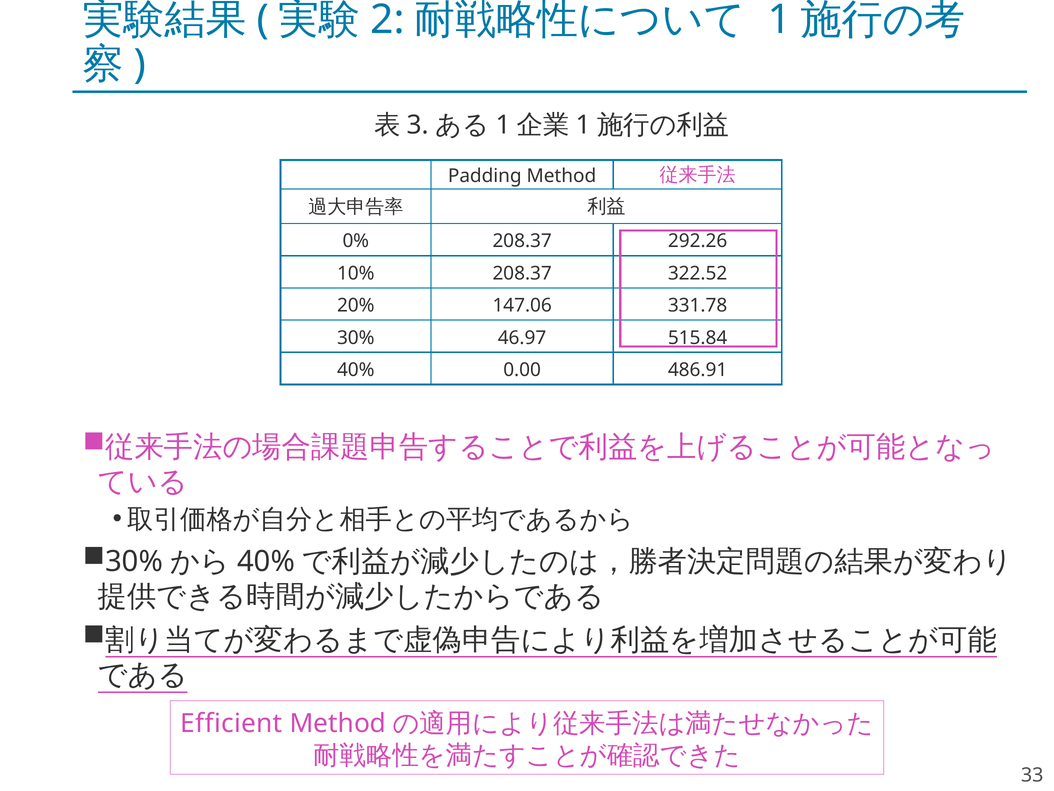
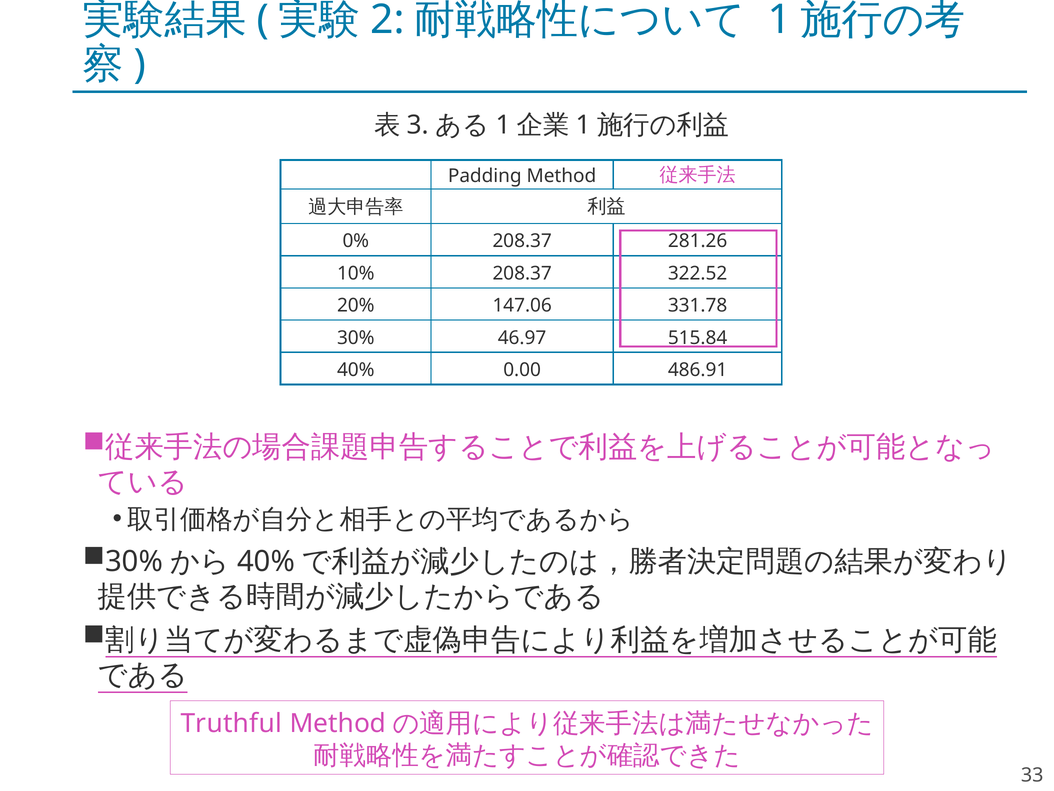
292.26: 292.26 -> 281.26
Efficient: Efficient -> Truthful
